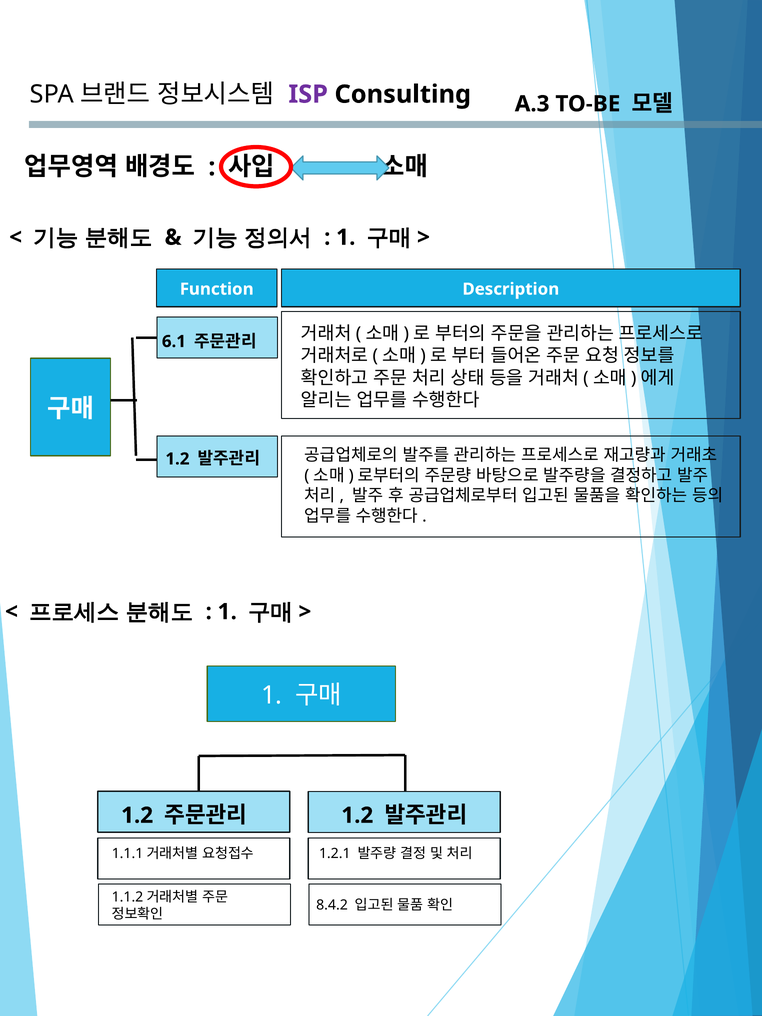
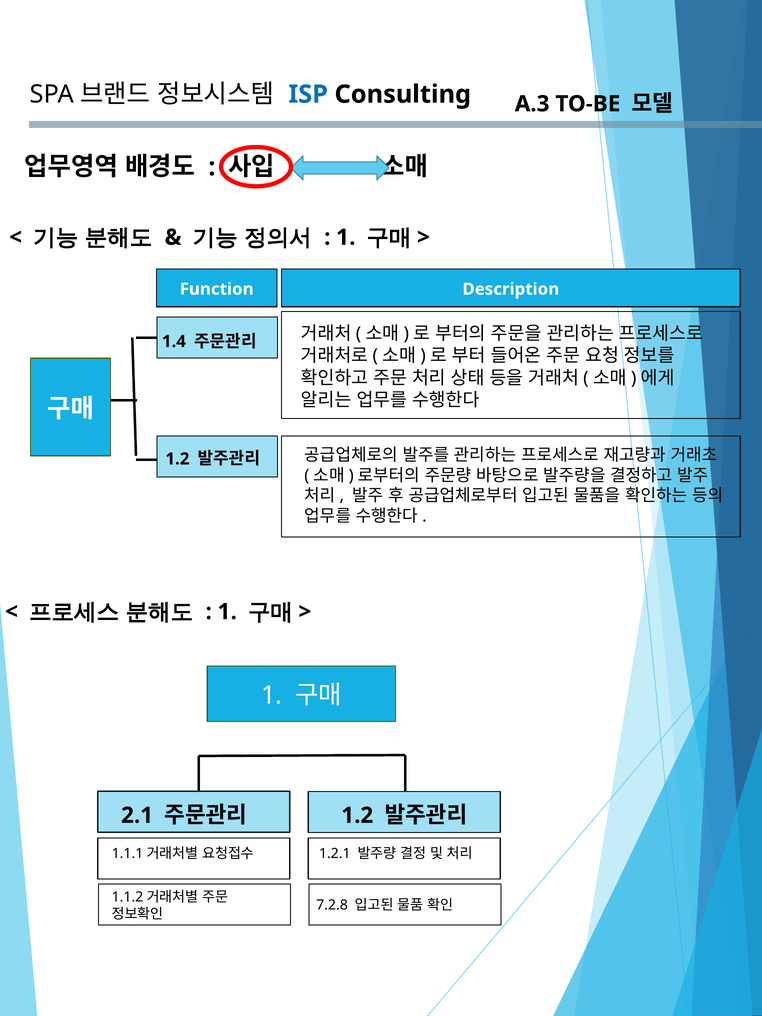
ISP colour: purple -> blue
6.1: 6.1 -> 1.4
1.2 at (137, 815): 1.2 -> 2.1
8.4.2: 8.4.2 -> 7.2.8
